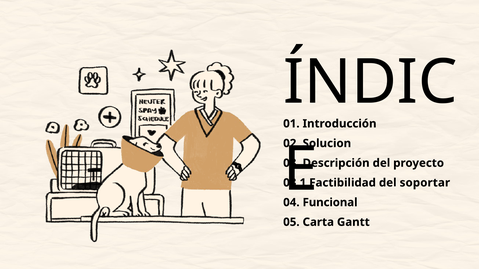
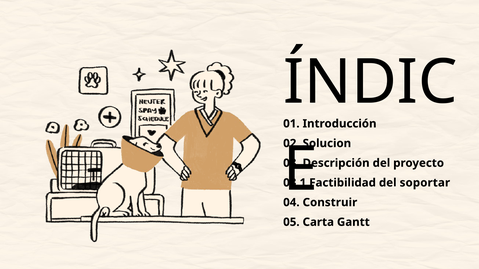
Funcional: Funcional -> Construir
